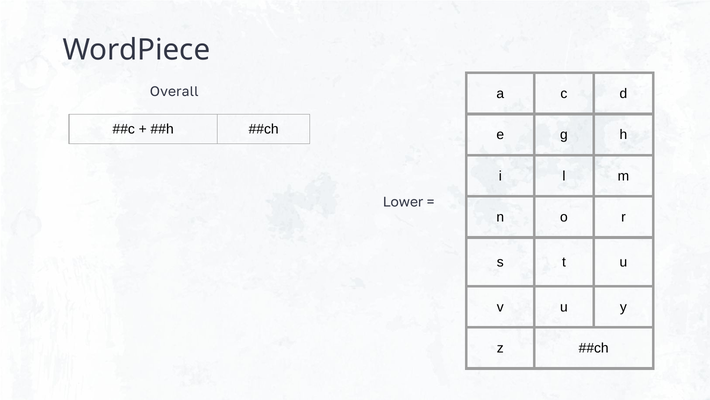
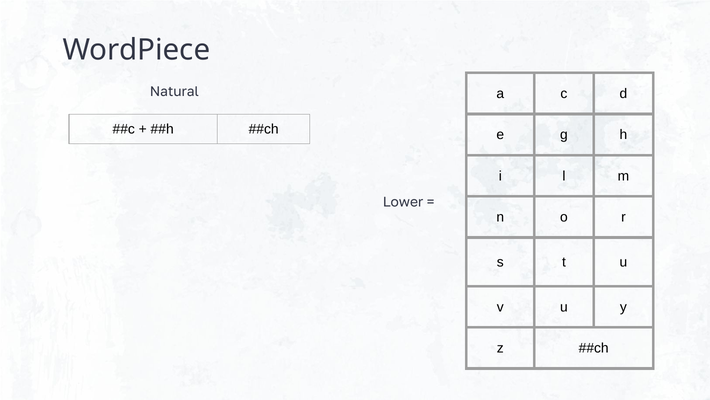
Overall: Overall -> Natural
